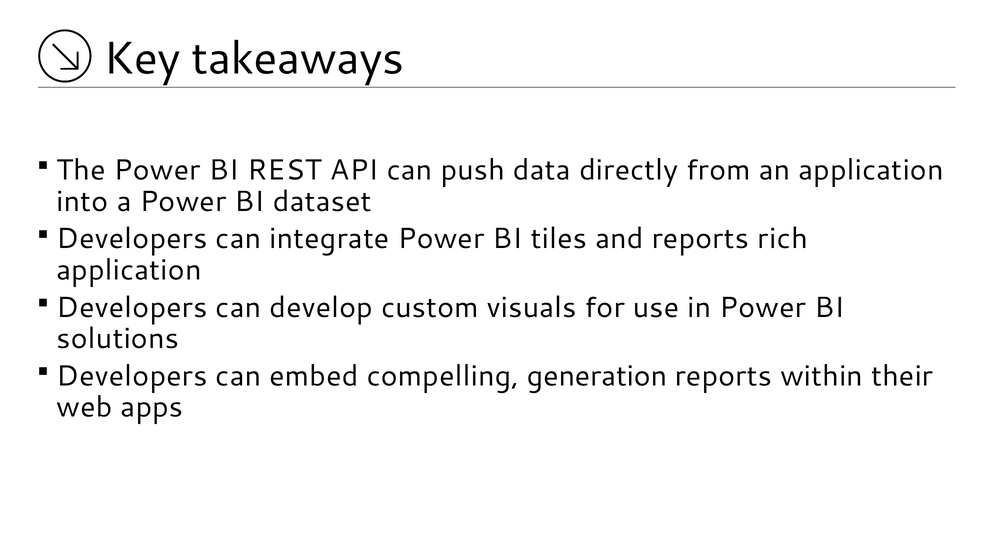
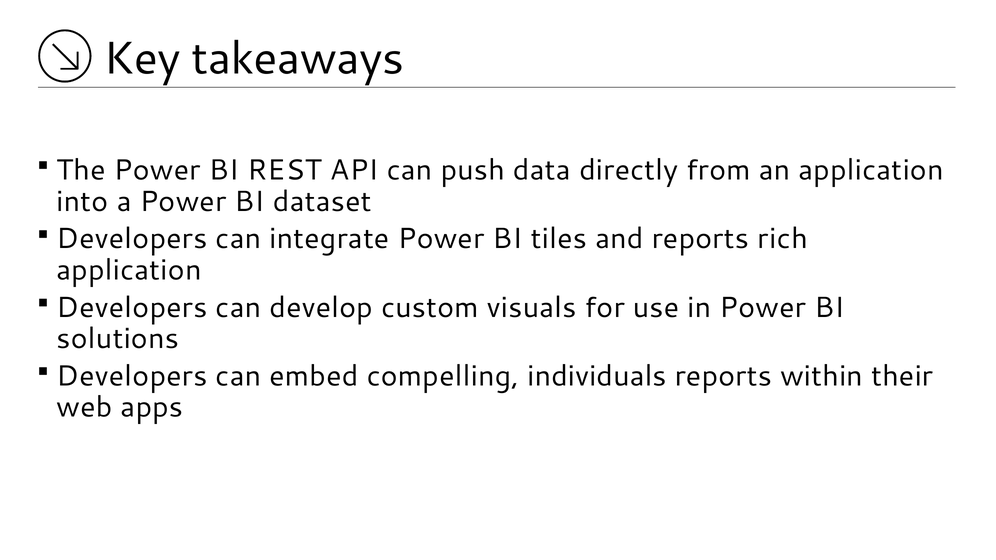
generation: generation -> individuals
